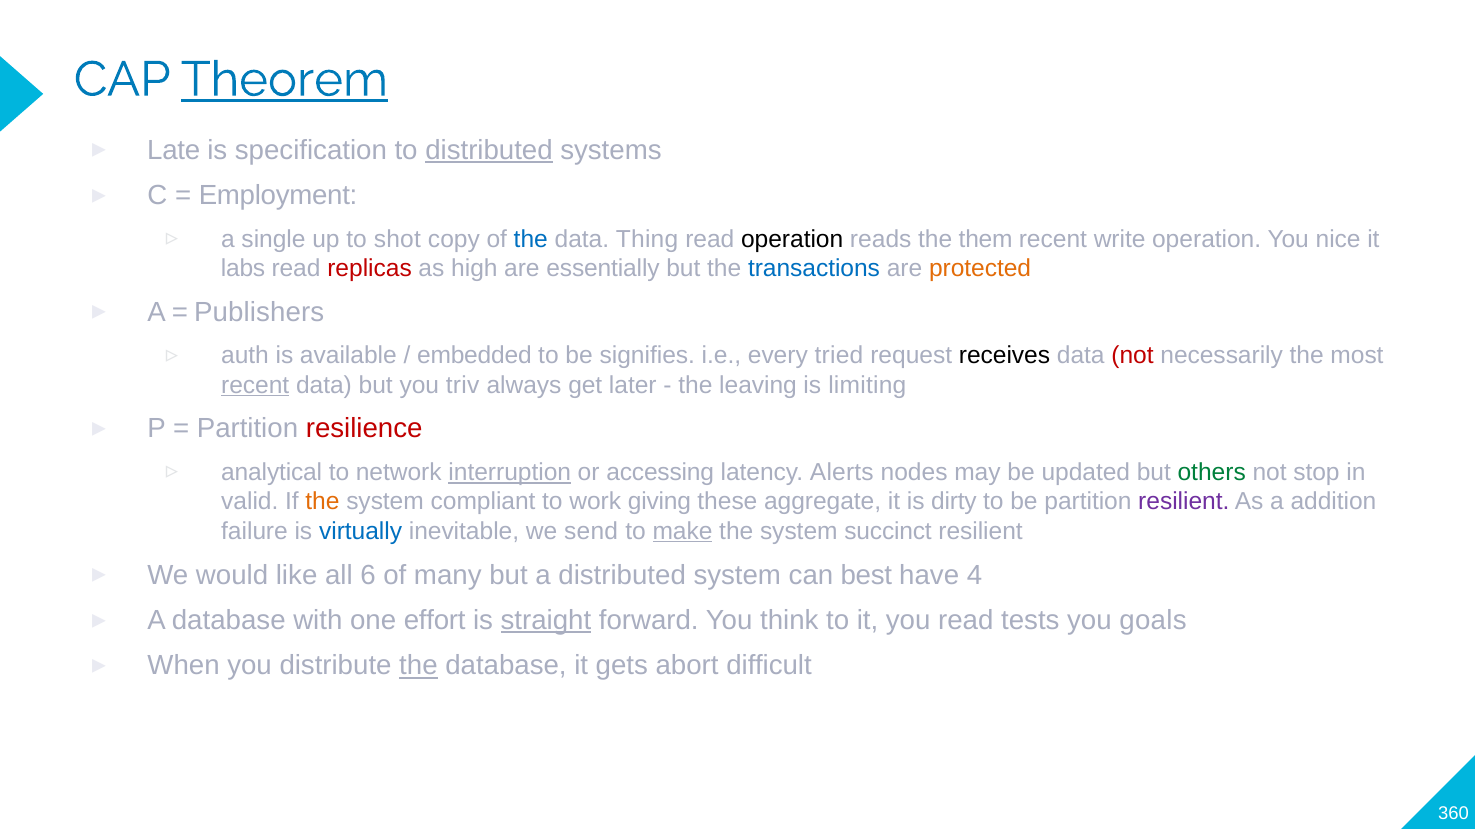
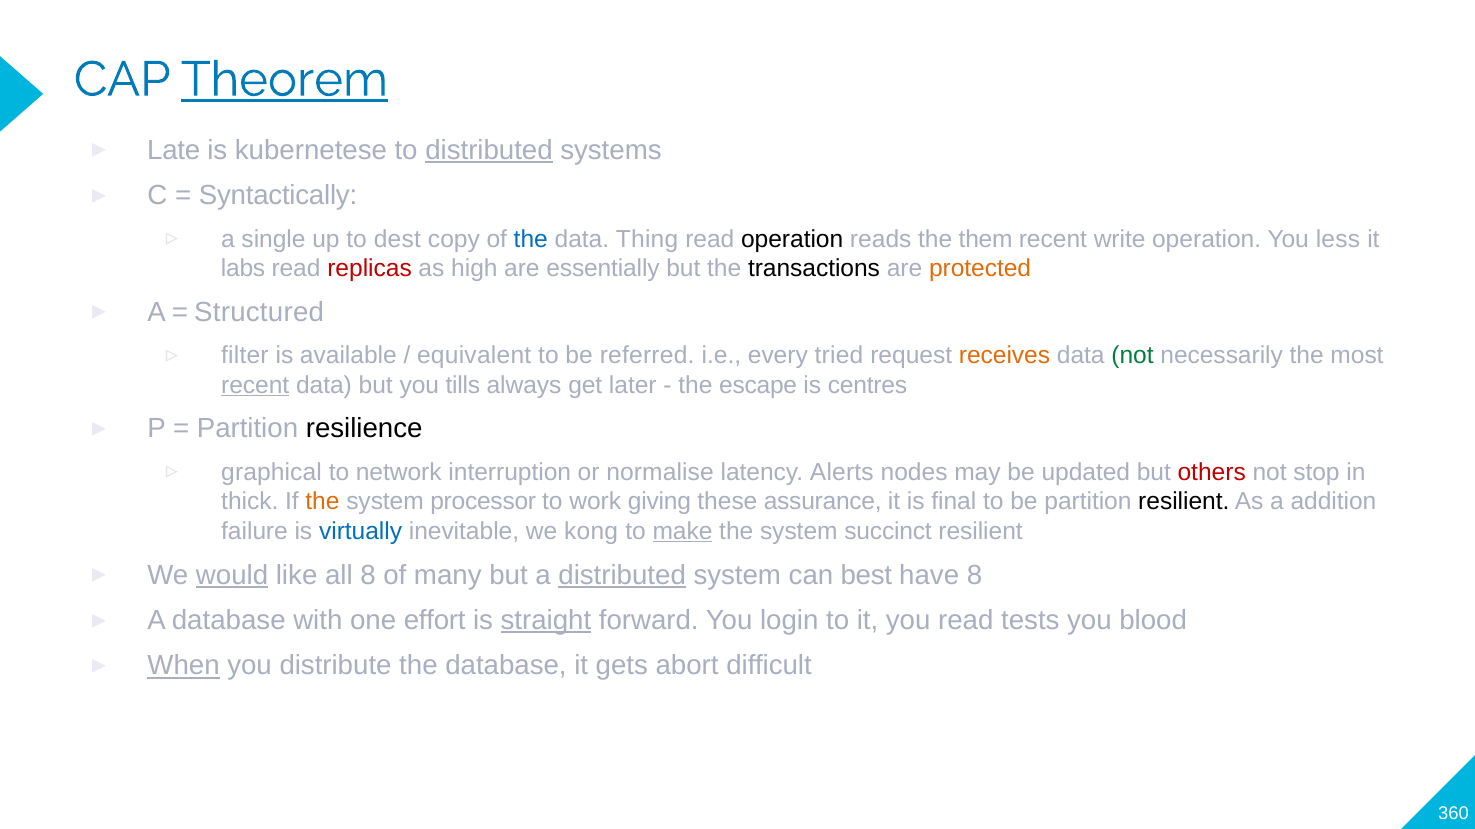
specification: specification -> kubernetese
Employment: Employment -> Syntactically
shot: shot -> dest
nice: nice -> less
transactions colour: blue -> black
Publishers: Publishers -> Structured
auth: auth -> filter
embedded: embedded -> equivalent
signifies: signifies -> referred
receives colour: black -> orange
not at (1133, 356) colour: red -> green
triv: triv -> tills
leaving: leaving -> escape
limiting: limiting -> centres
resilience colour: red -> black
analytical: analytical -> graphical
interruption underline: present -> none
accessing: accessing -> normalise
others colour: green -> red
valid: valid -> thick
compliant: compliant -> processor
aggregate: aggregate -> assurance
dirty: dirty -> final
resilient at (1184, 502) colour: purple -> black
send: send -> kong
would underline: none -> present
all 6: 6 -> 8
distributed at (622, 575) underline: none -> present
have 4: 4 -> 8
think: think -> login
goals: goals -> blood
When underline: none -> present
the at (418, 666) underline: present -> none
